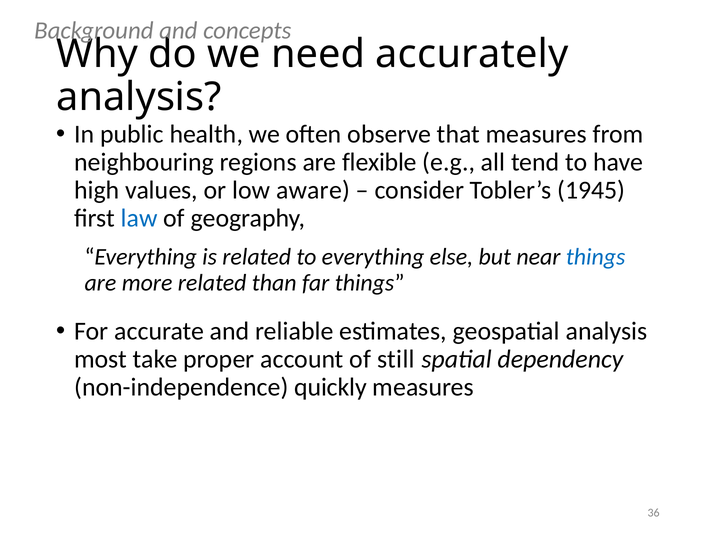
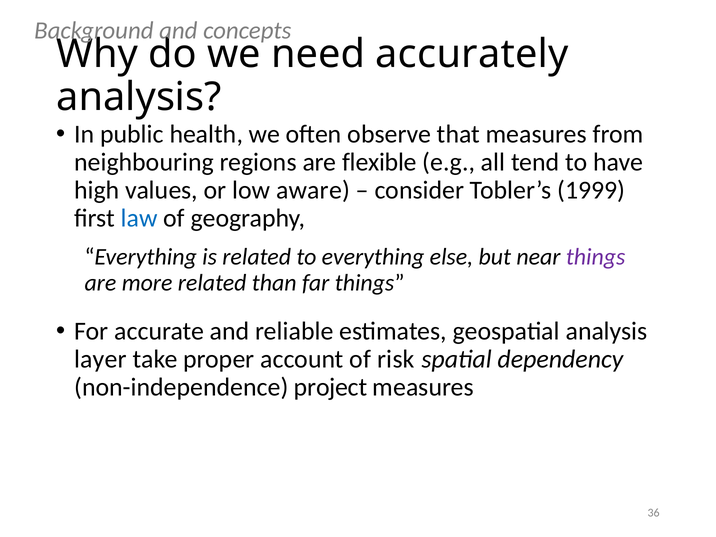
1945: 1945 -> 1999
things at (596, 257) colour: blue -> purple
most: most -> layer
still: still -> risk
quickly: quickly -> project
